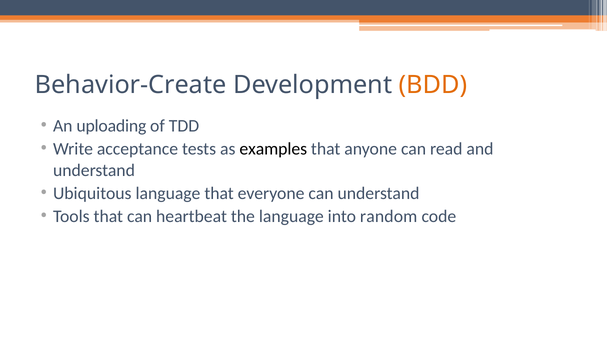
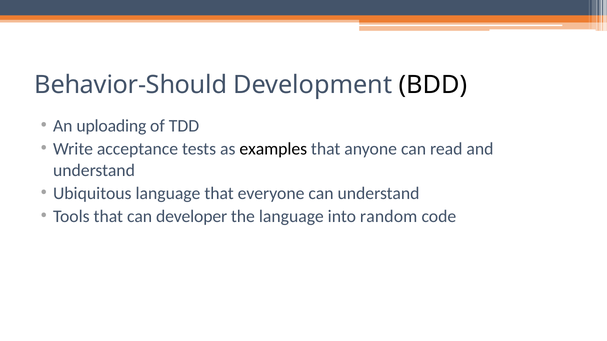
Behavior-Create: Behavior-Create -> Behavior-Should
BDD colour: orange -> black
heartbeat: heartbeat -> developer
